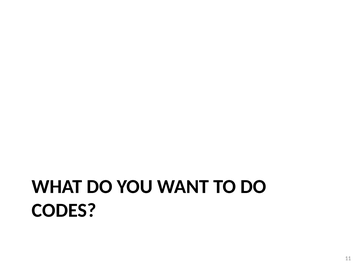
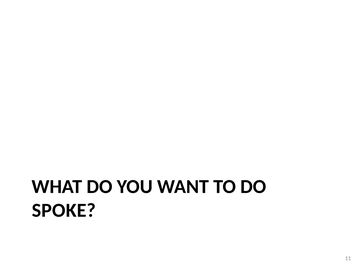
CODES: CODES -> SPOKE
